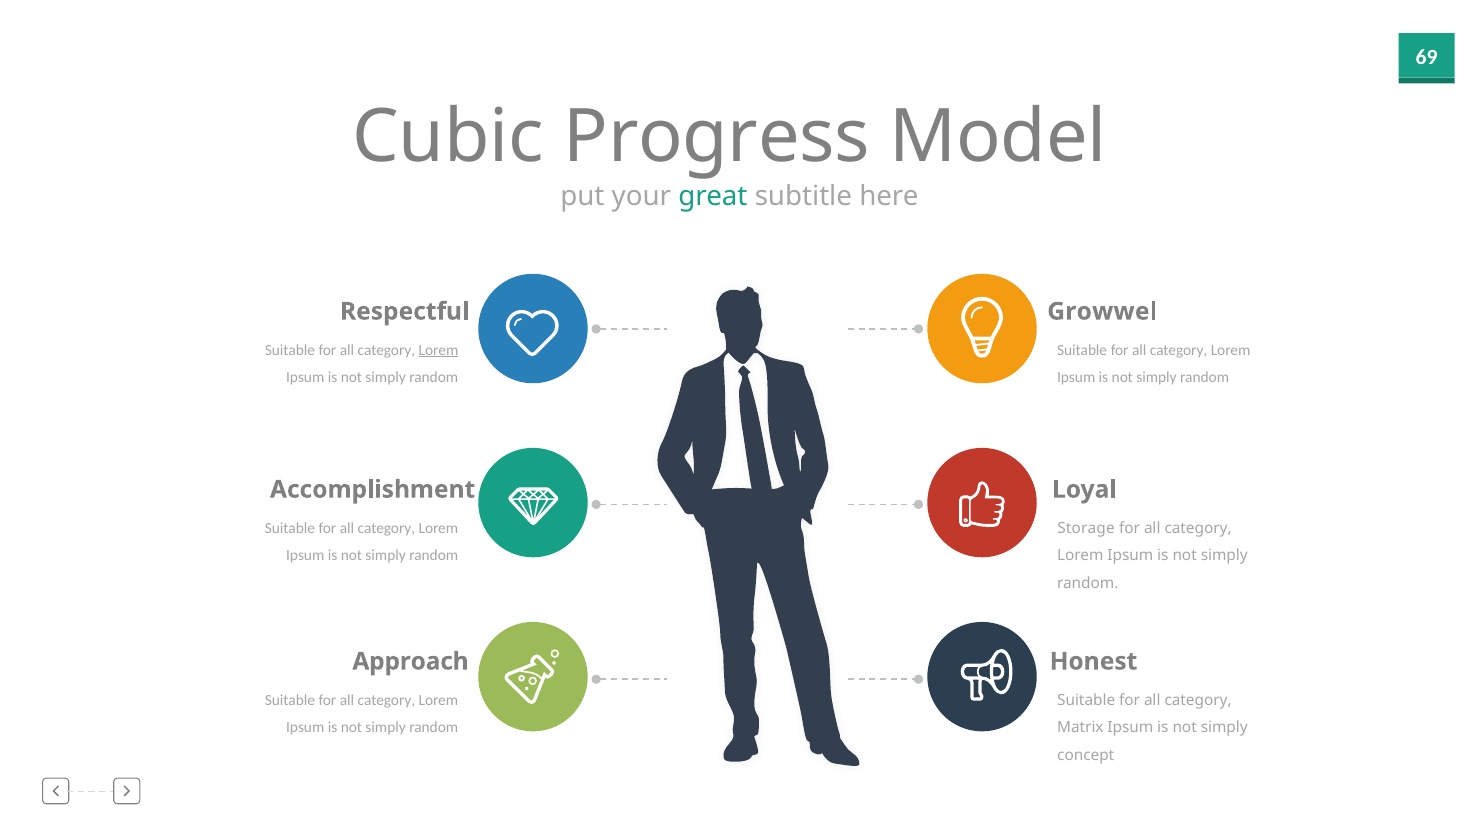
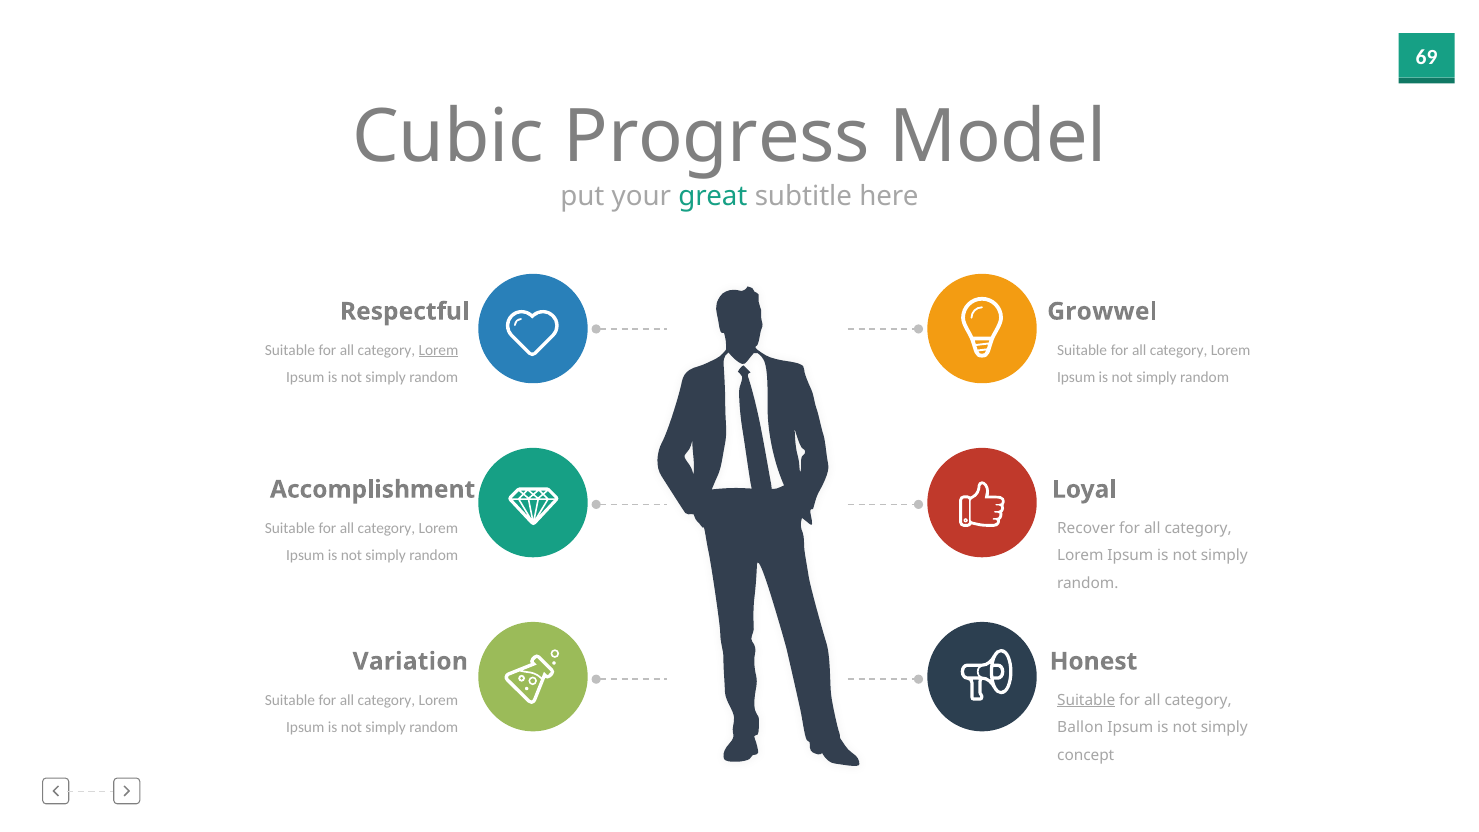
Storage: Storage -> Recover
Approach: Approach -> Variation
Suitable at (1086, 700) underline: none -> present
Matrix: Matrix -> Ballon
